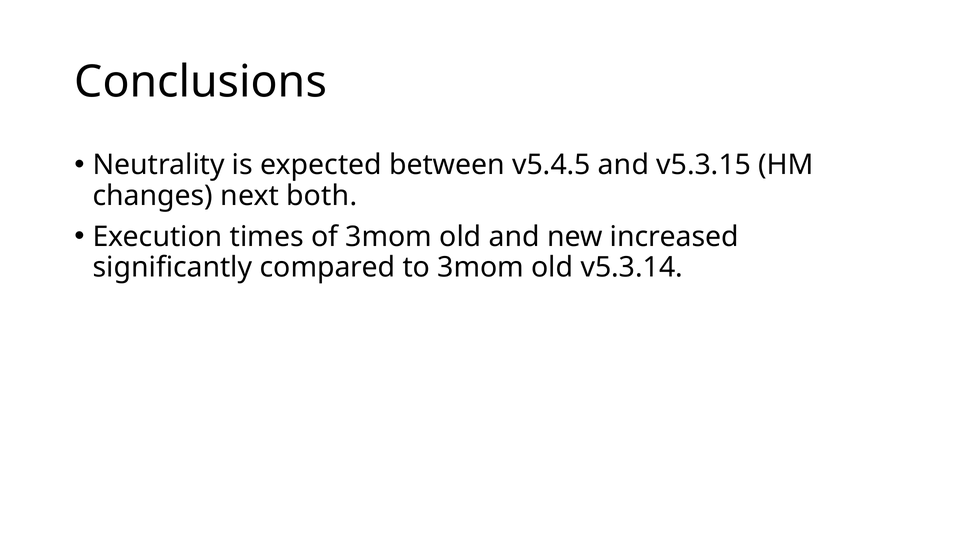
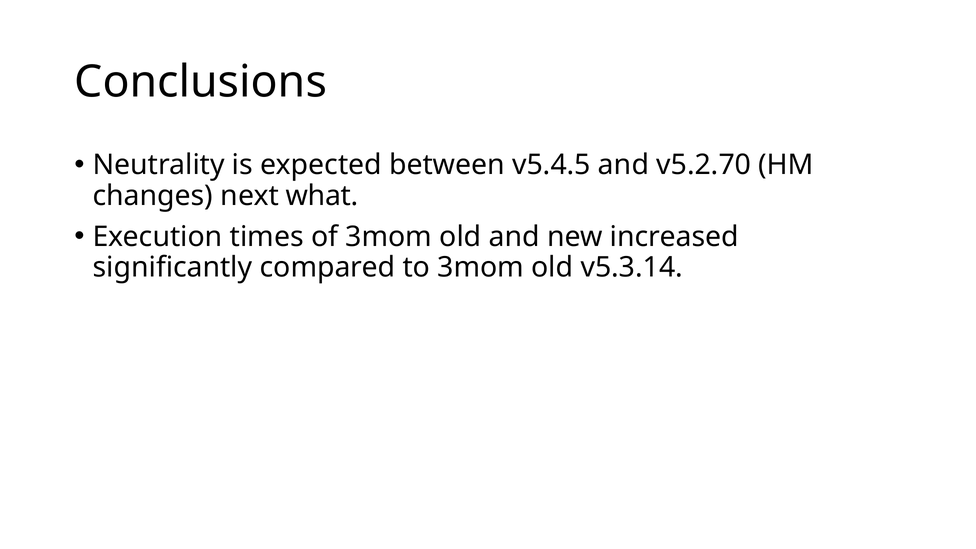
v5.3.15: v5.3.15 -> v5.2.70
both: both -> what
